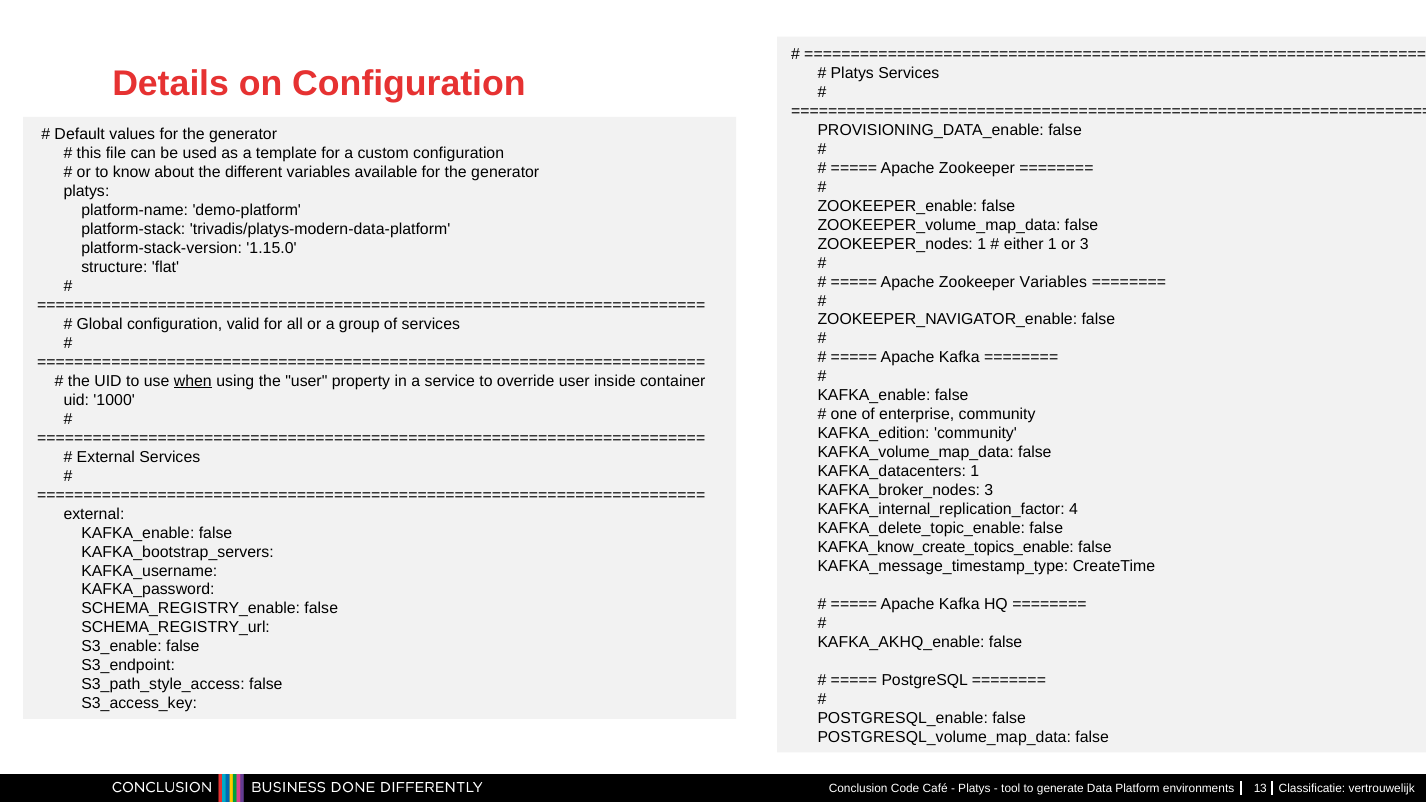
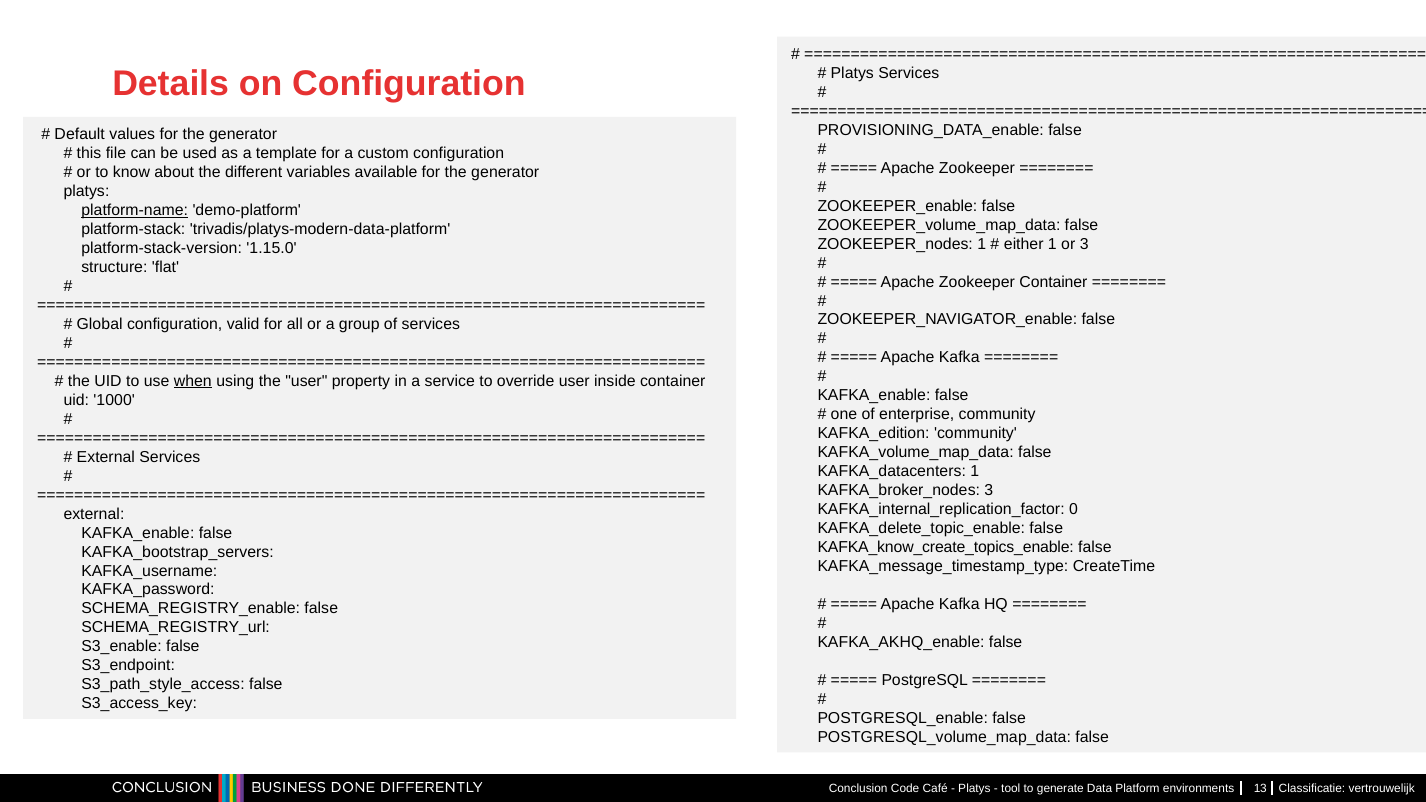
platform-name underline: none -> present
Zookeeper Variables: Variables -> Container
4: 4 -> 0
